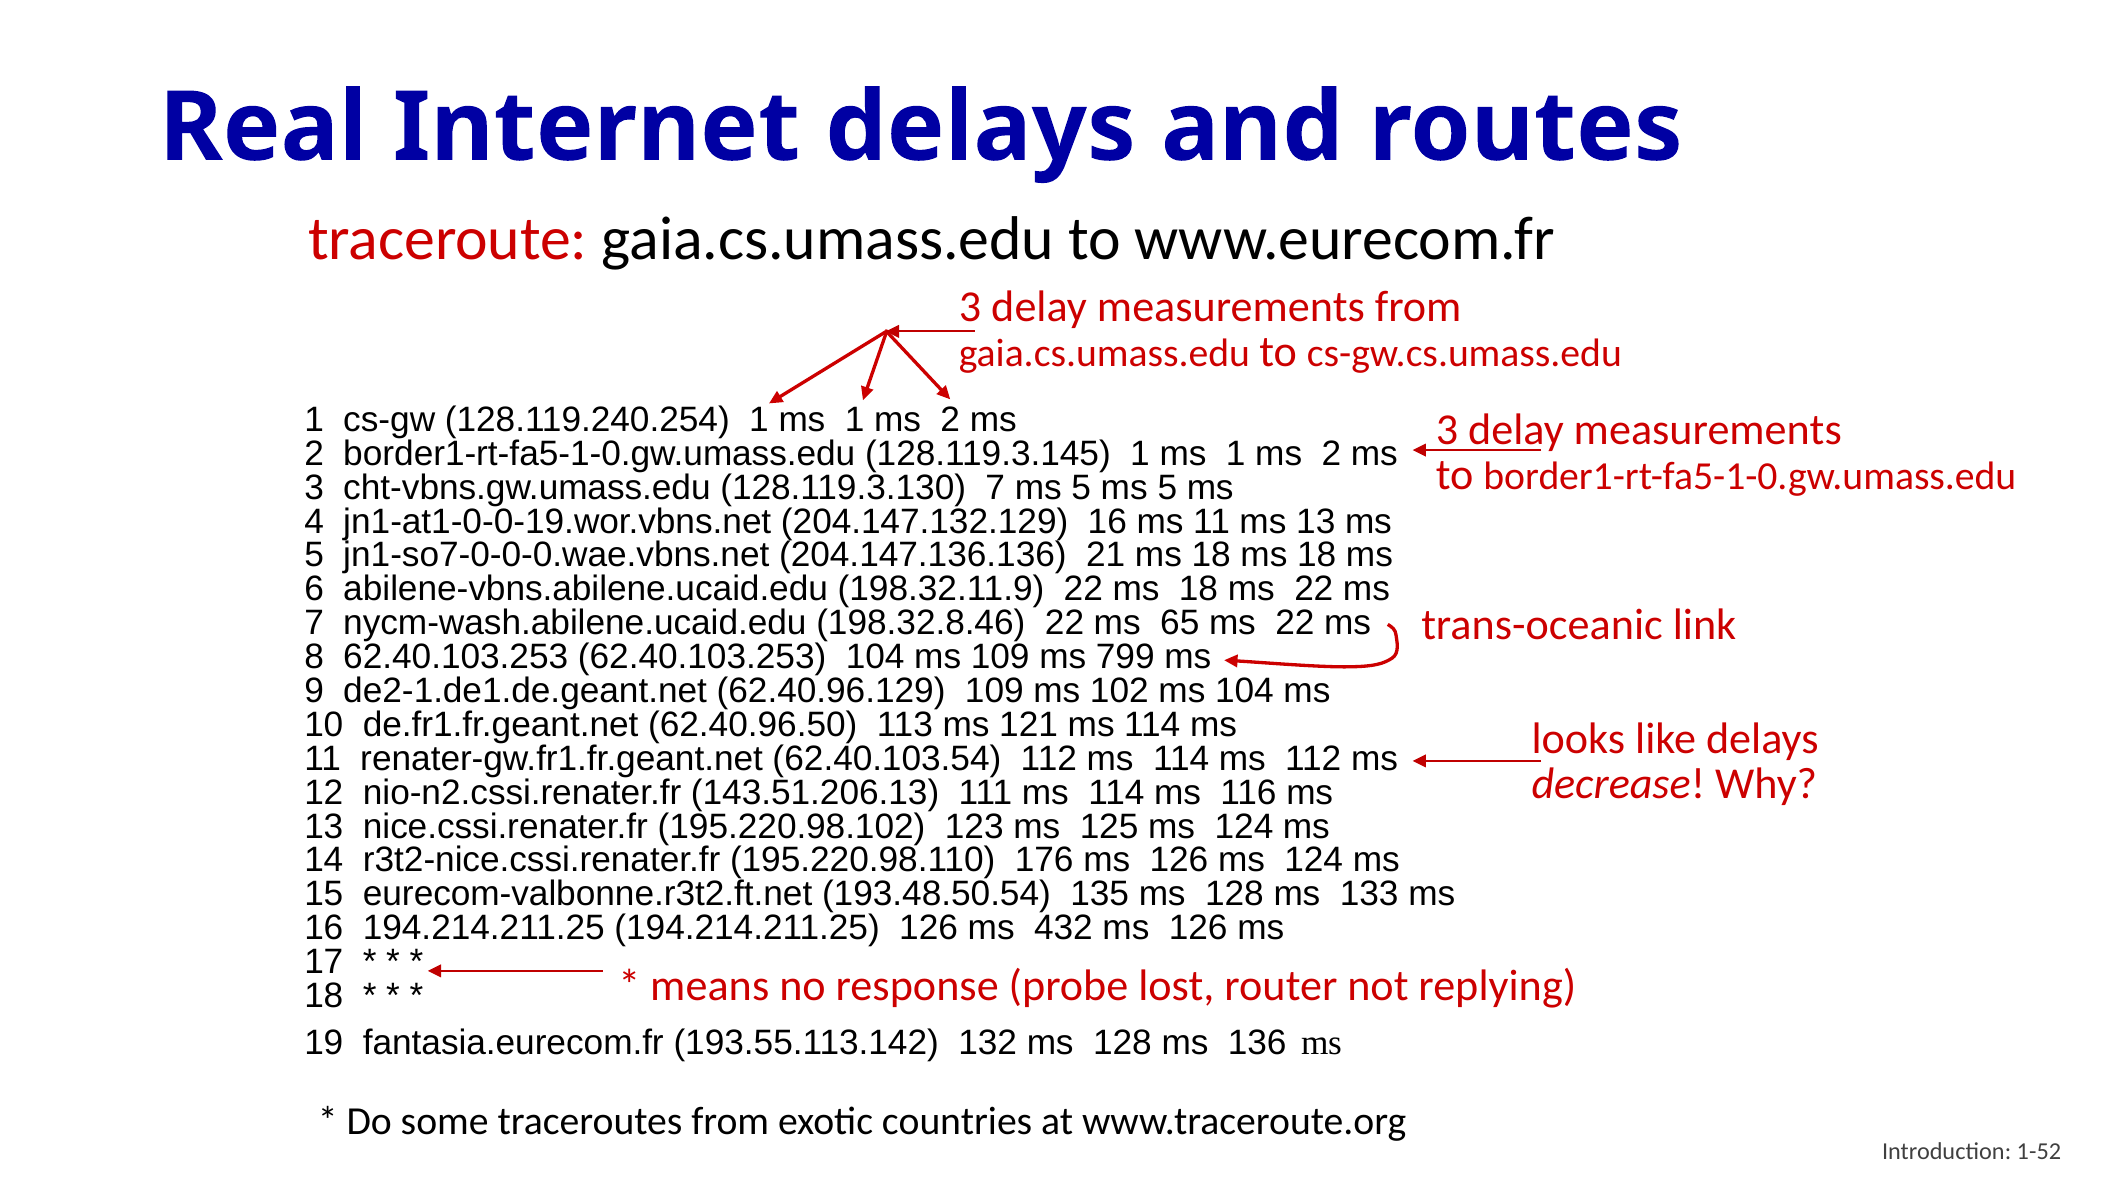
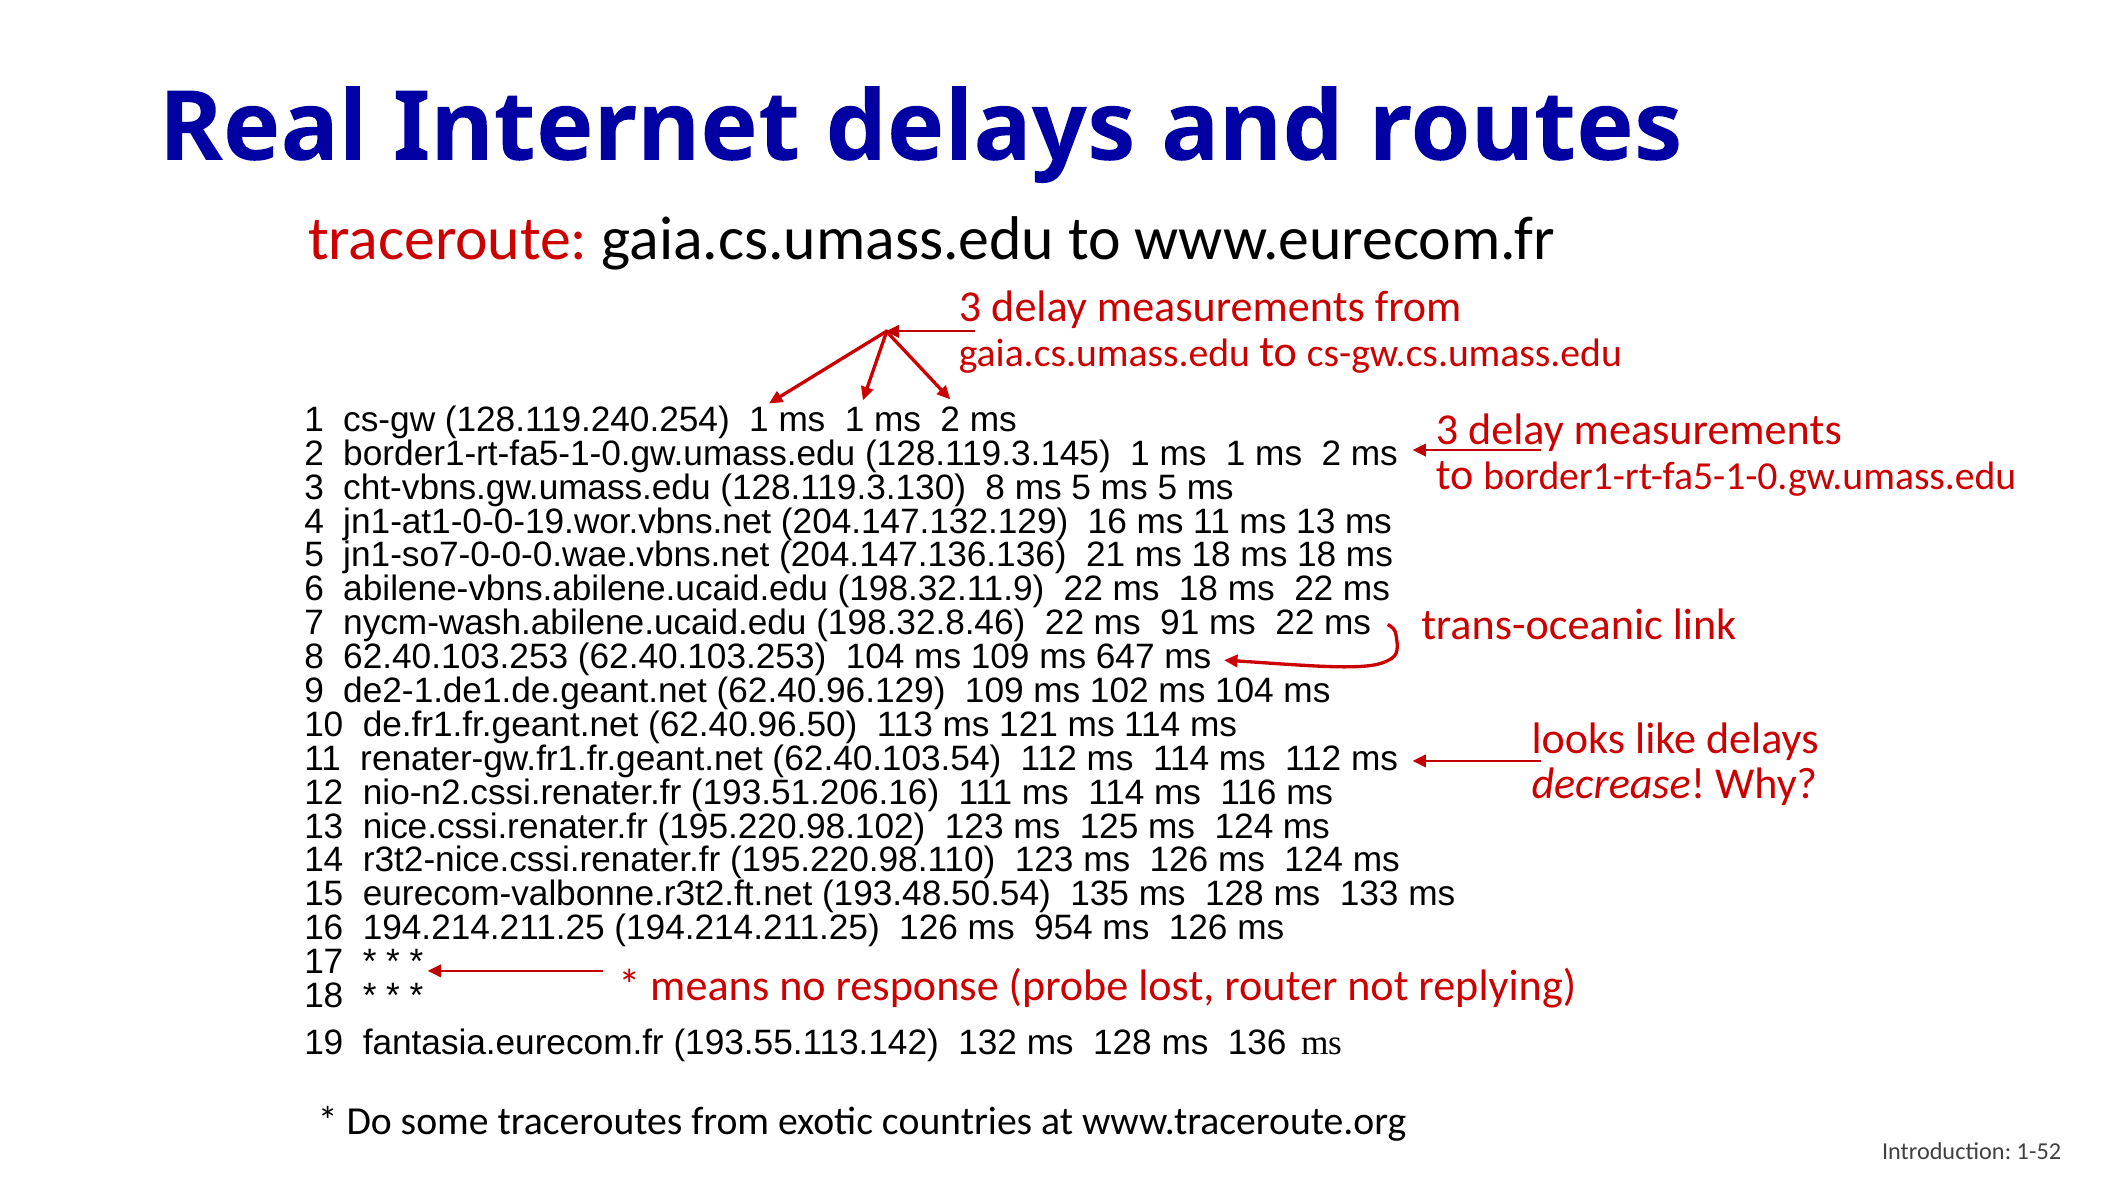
128.119.3.130 7: 7 -> 8
65: 65 -> 91
799: 799 -> 647
143.51.206.13: 143.51.206.13 -> 193.51.206.16
195.220.98.110 176: 176 -> 123
432: 432 -> 954
